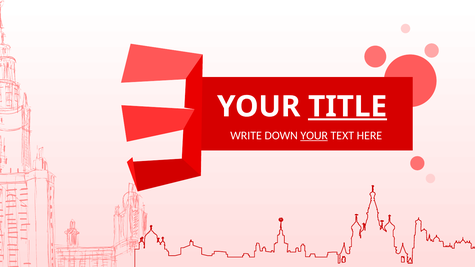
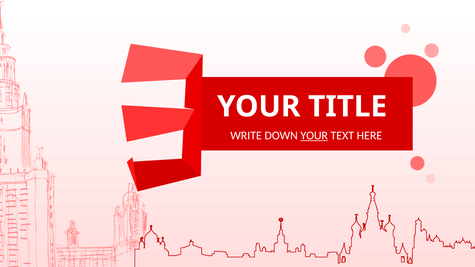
TITLE underline: present -> none
